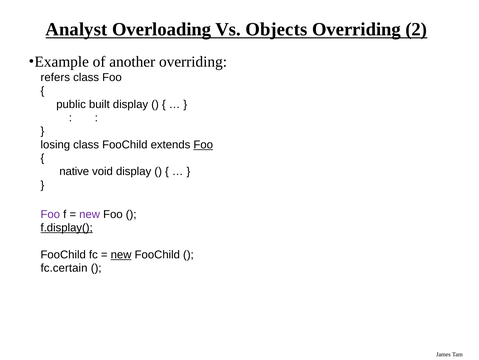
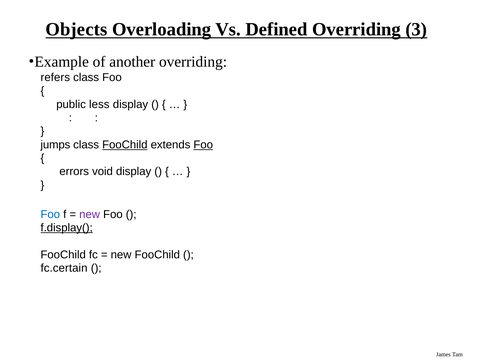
Analyst: Analyst -> Objects
Objects: Objects -> Defined
2: 2 -> 3
built: built -> less
losing: losing -> jumps
FooChild at (125, 144) underline: none -> present
native: native -> errors
Foo at (50, 214) colour: purple -> blue
new at (121, 254) underline: present -> none
